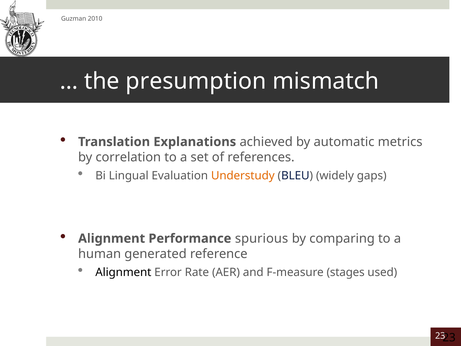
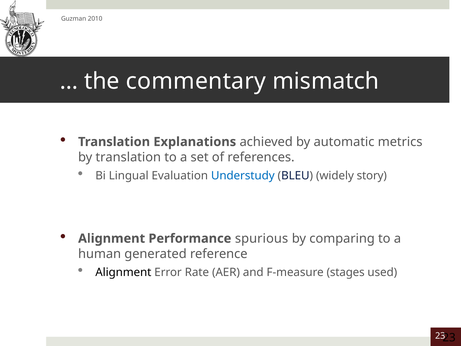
presumption: presumption -> commentary
by correlation: correlation -> translation
Understudy colour: orange -> blue
gaps: gaps -> story
